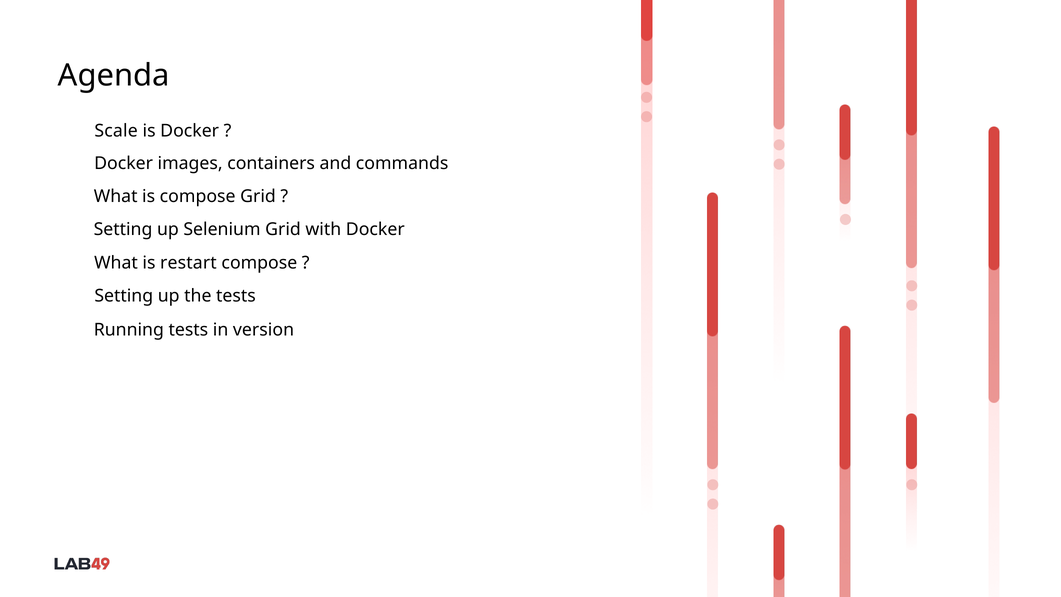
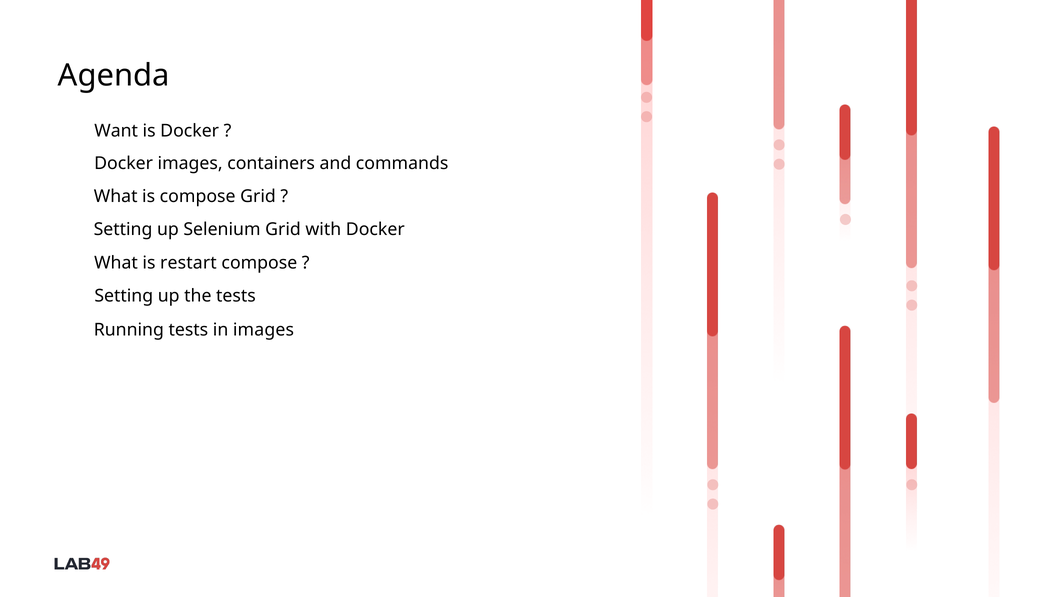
Scale: Scale -> Want
in version: version -> images
